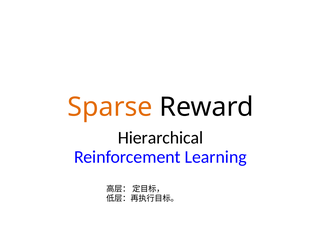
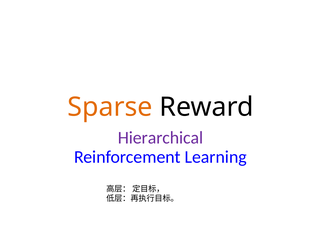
Hierarchical colour: black -> purple
